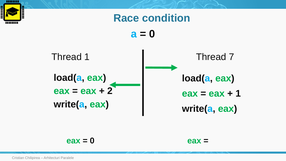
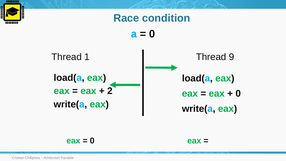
7: 7 -> 9
1 at (238, 93): 1 -> 0
